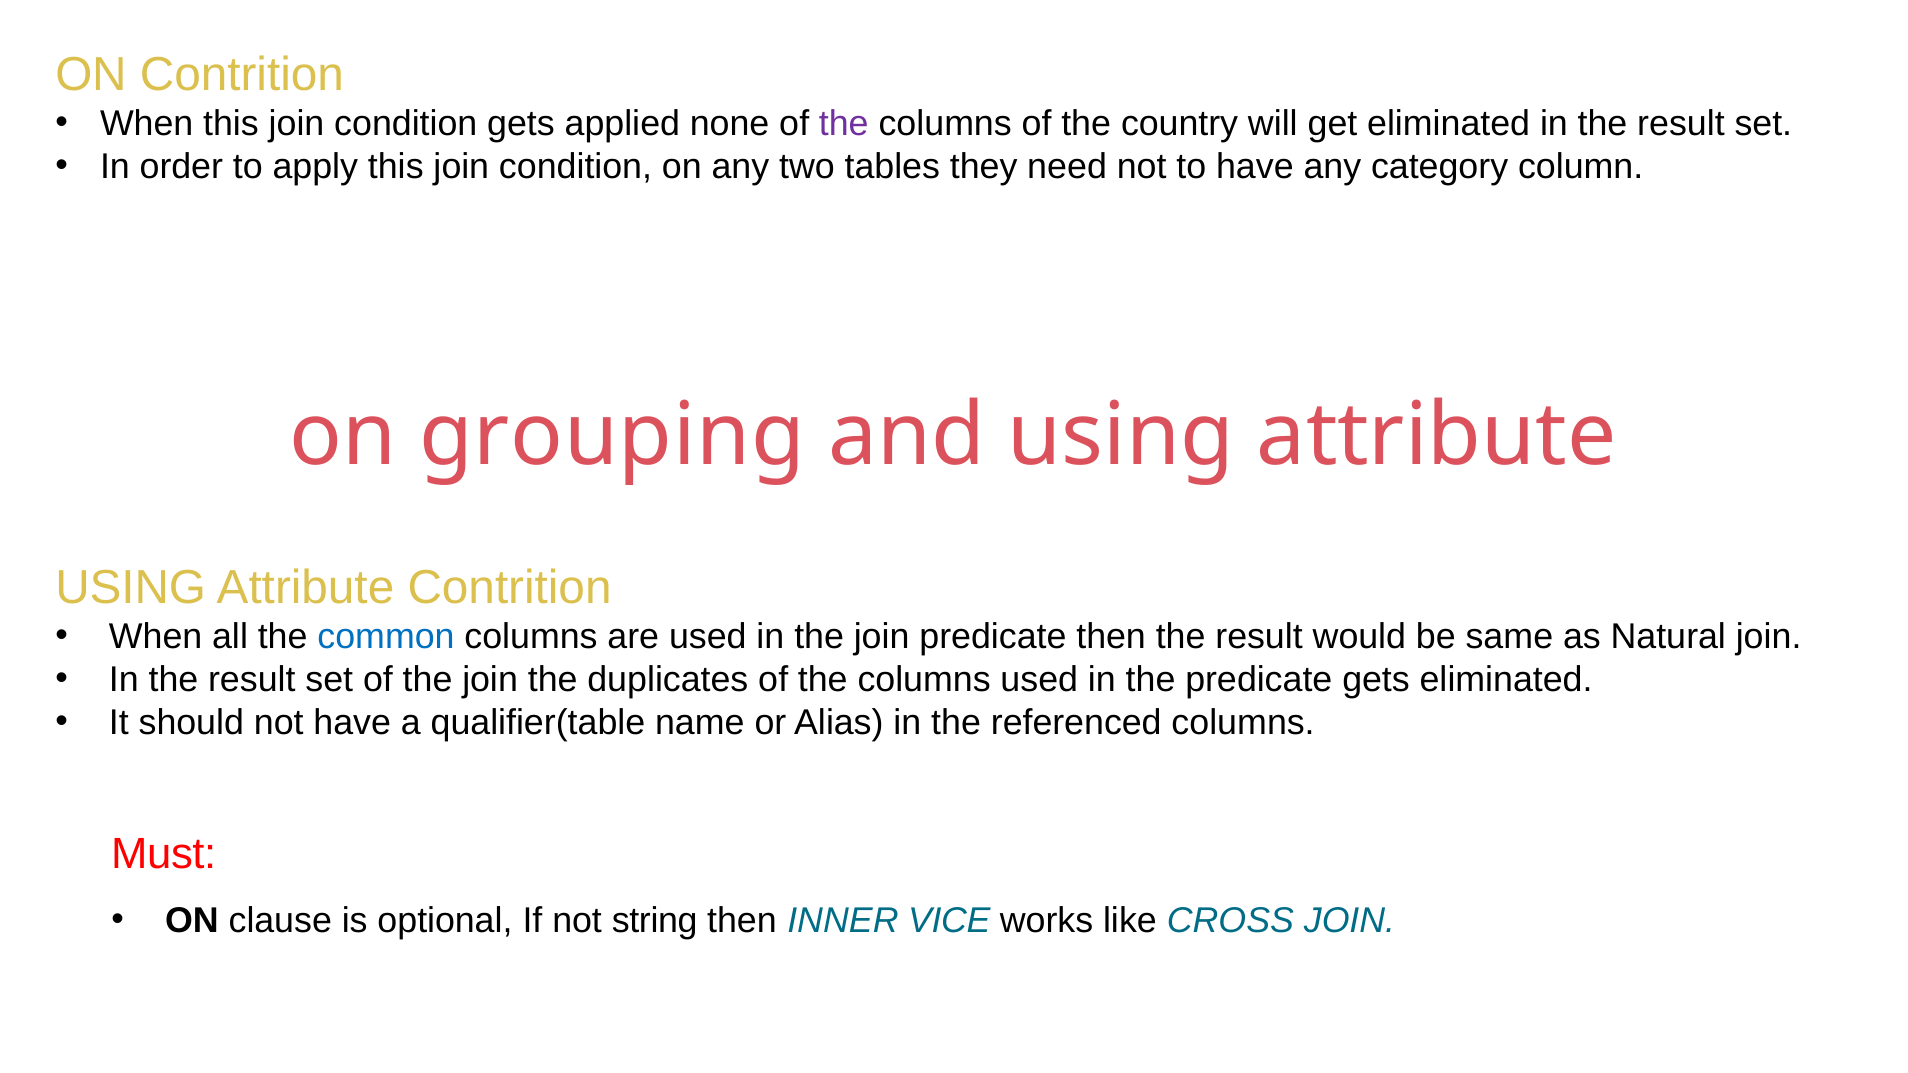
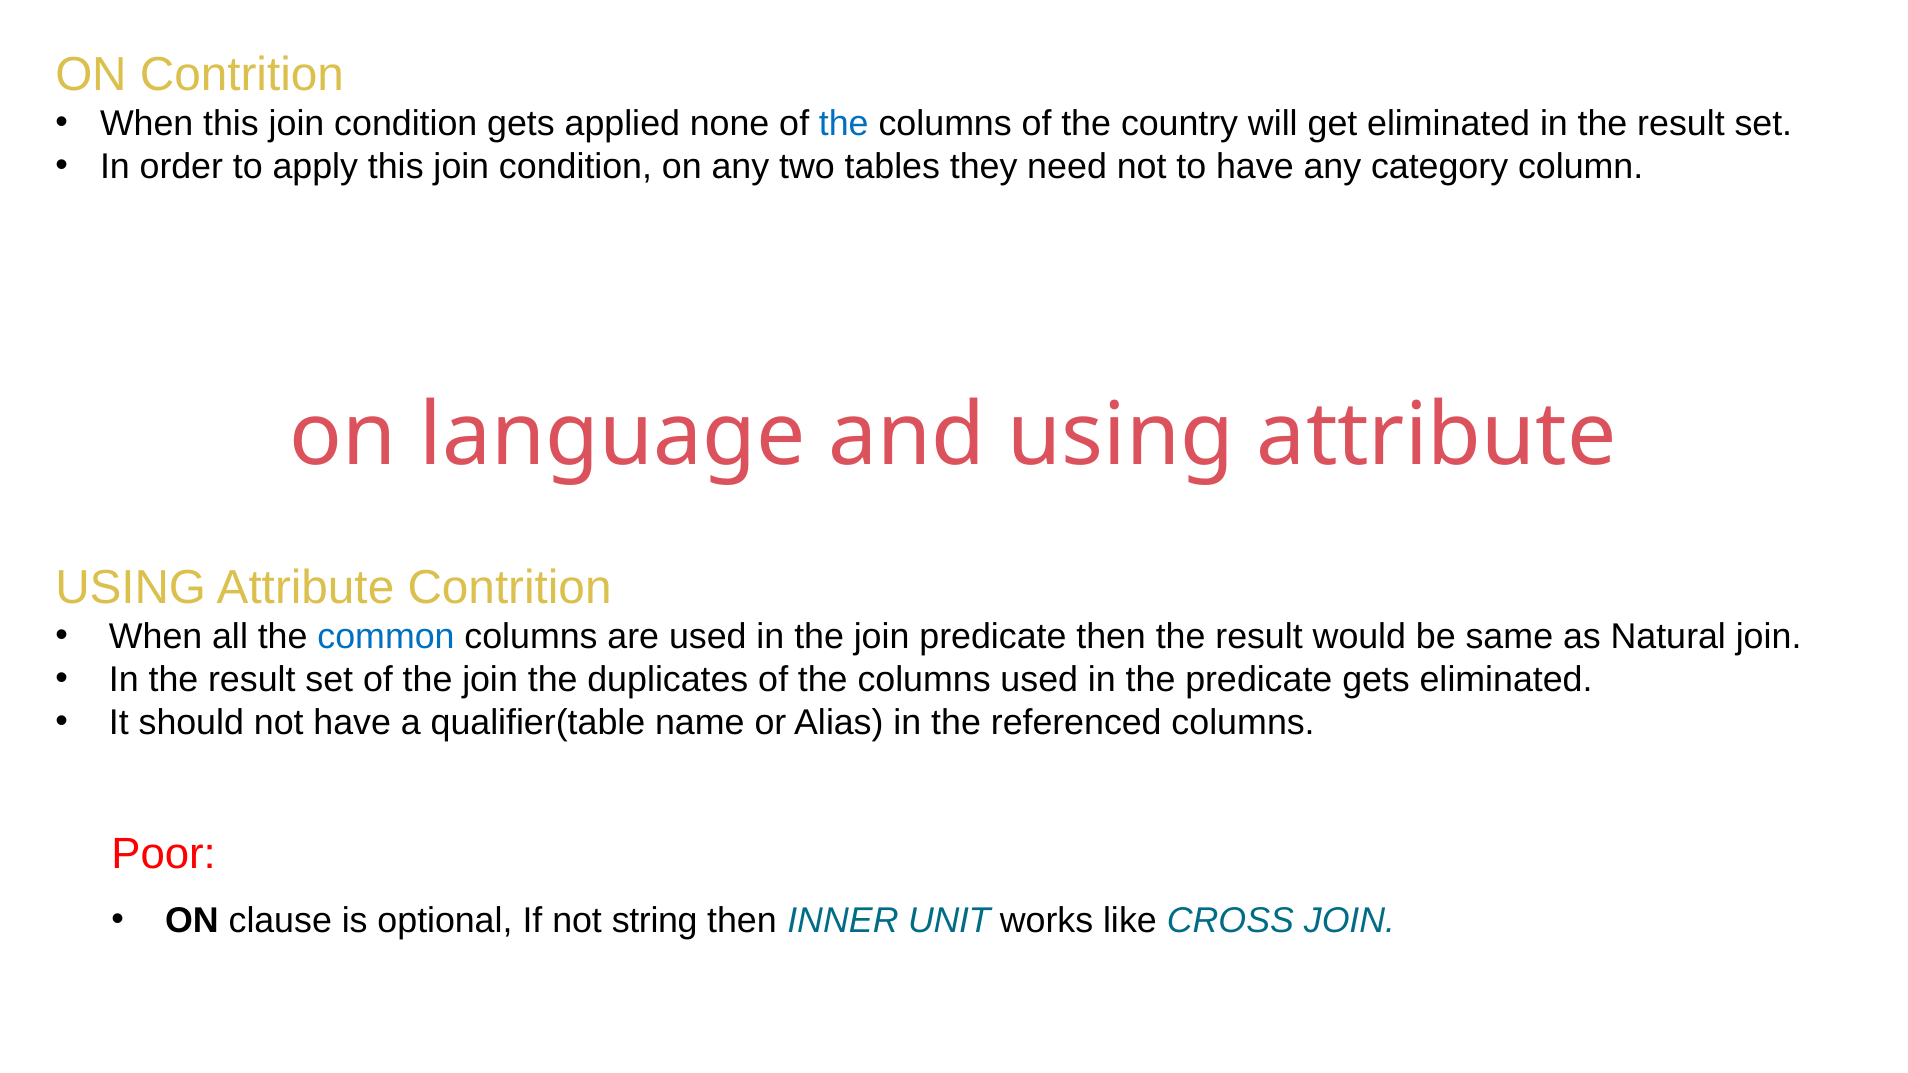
the at (844, 124) colour: purple -> blue
grouping: grouping -> language
Must: Must -> Poor
VICE: VICE -> UNIT
